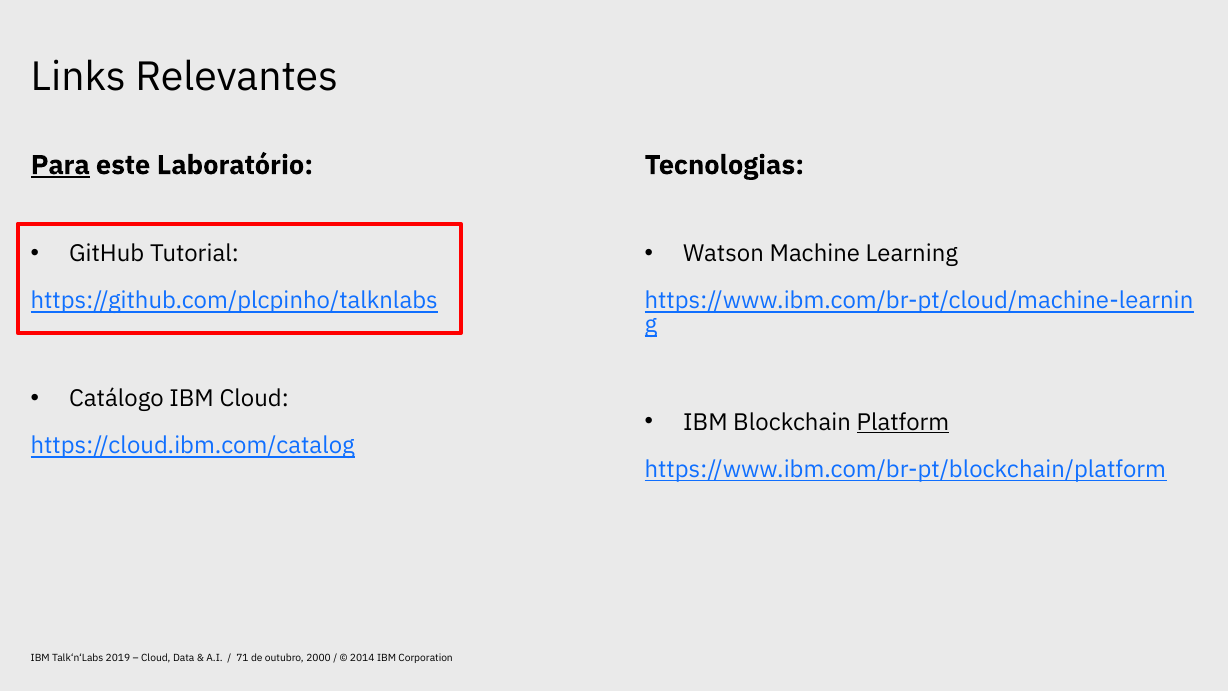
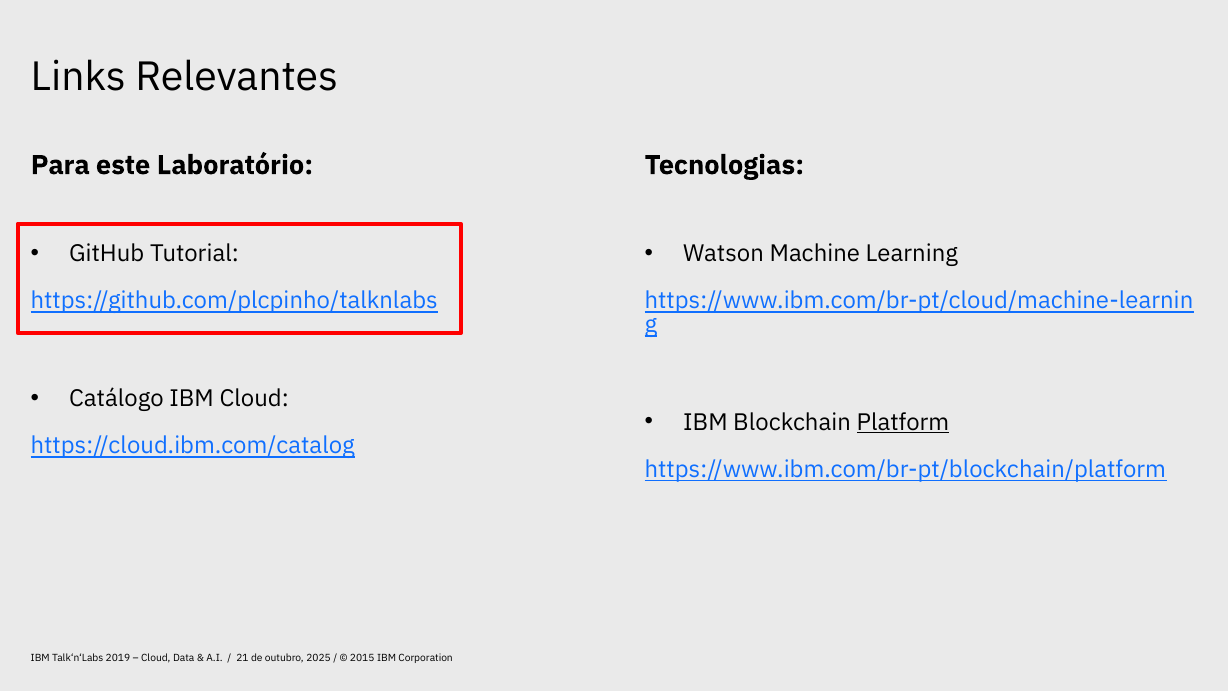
Para underline: present -> none
71: 71 -> 21
2000: 2000 -> 2025
2014: 2014 -> 2015
